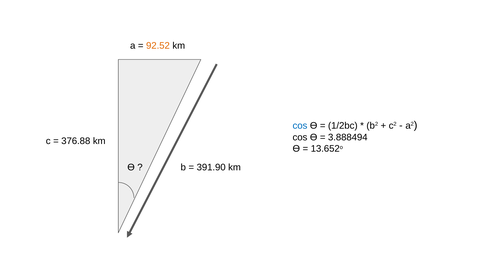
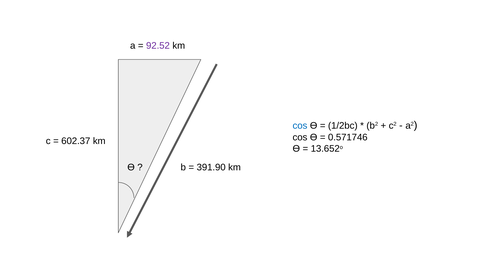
92.52 colour: orange -> purple
3.888494: 3.888494 -> 0.571746
376.88: 376.88 -> 602.37
